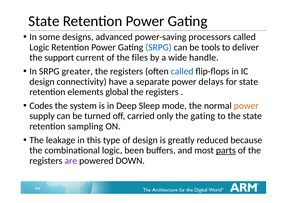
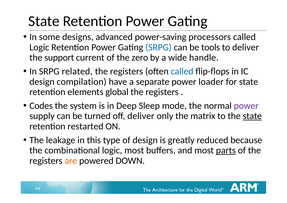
files: files -> zero
greater: greater -> related
connectivity: connectivity -> compilation
delays: delays -> loader
power at (246, 106) colour: orange -> purple
off carried: carried -> deliver
the gating: gating -> matrix
state at (252, 116) underline: none -> present
sampling: sampling -> restarted
logic been: been -> most
are colour: purple -> orange
